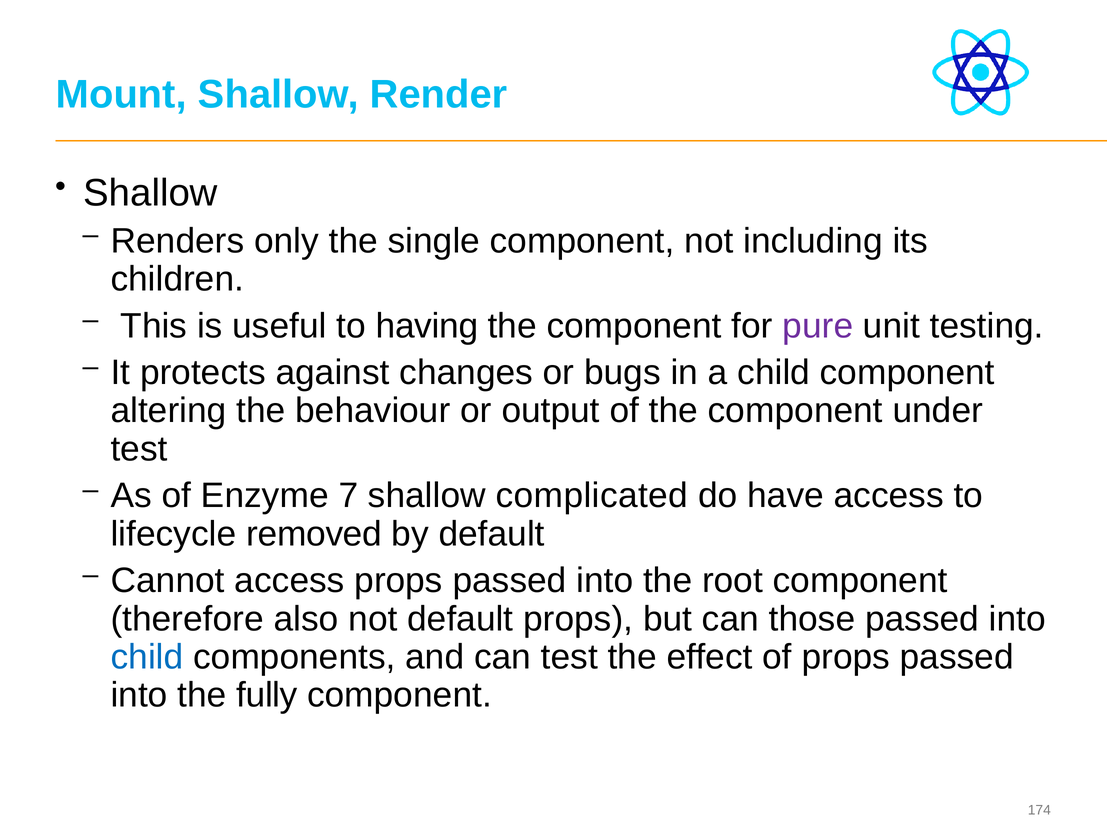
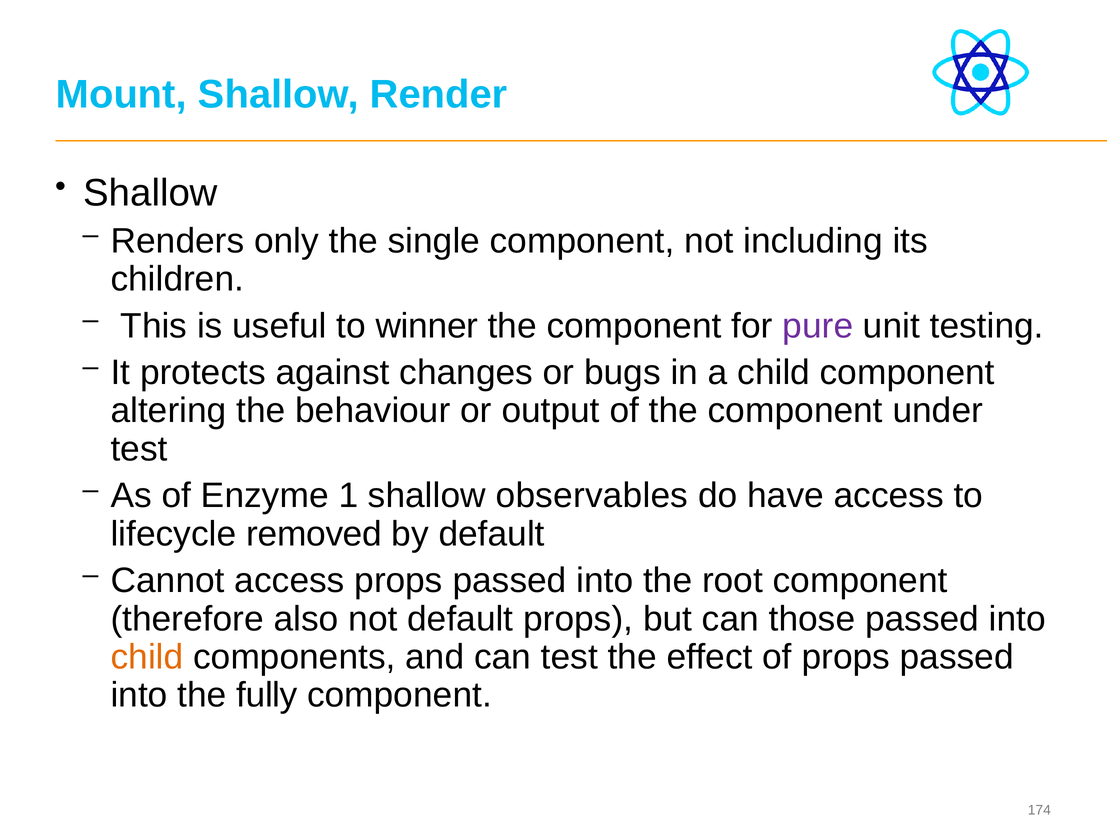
having: having -> winner
7: 7 -> 1
complicated: complicated -> observables
child at (147, 657) colour: blue -> orange
